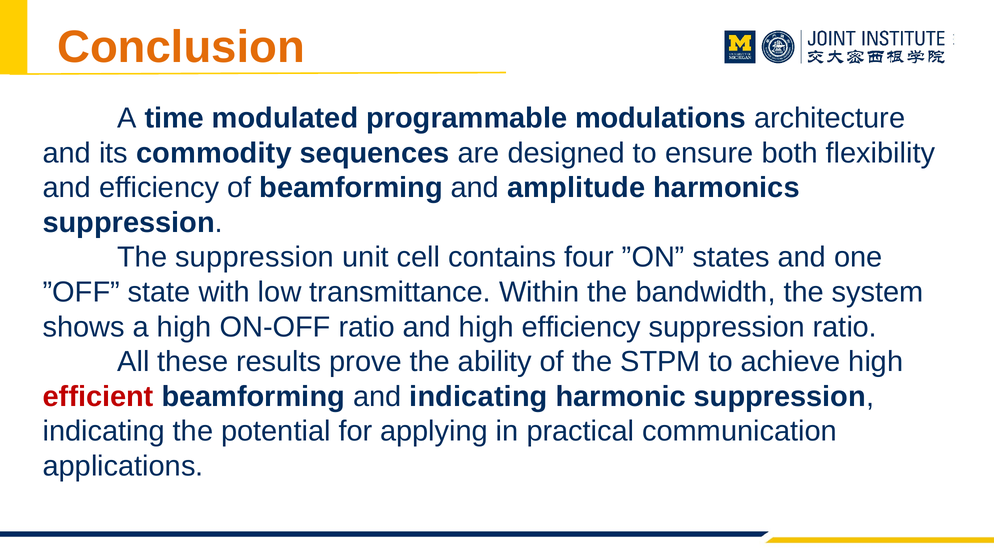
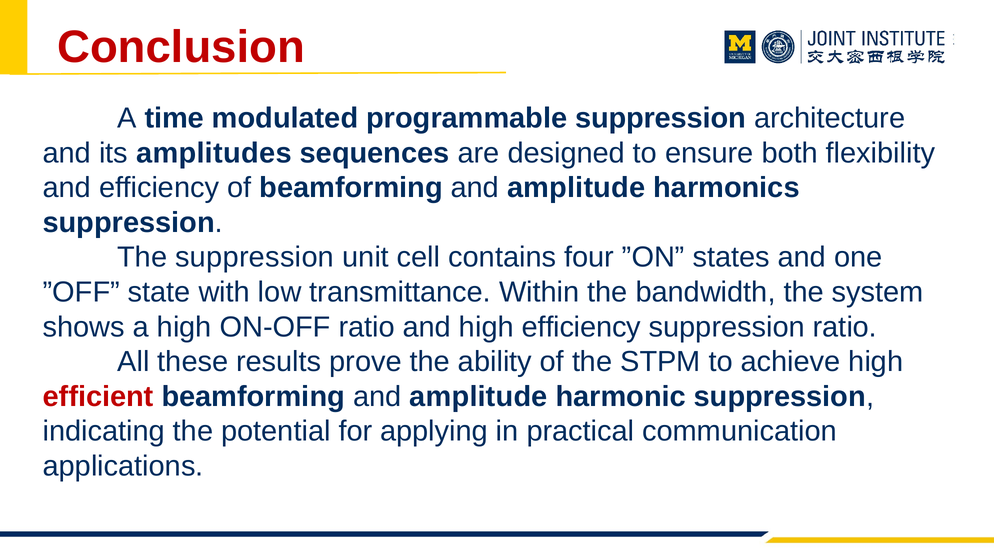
Conclusion colour: orange -> red
programmable modulations: modulations -> suppression
commodity: commodity -> amplitudes
indicating at (479, 397): indicating -> amplitude
